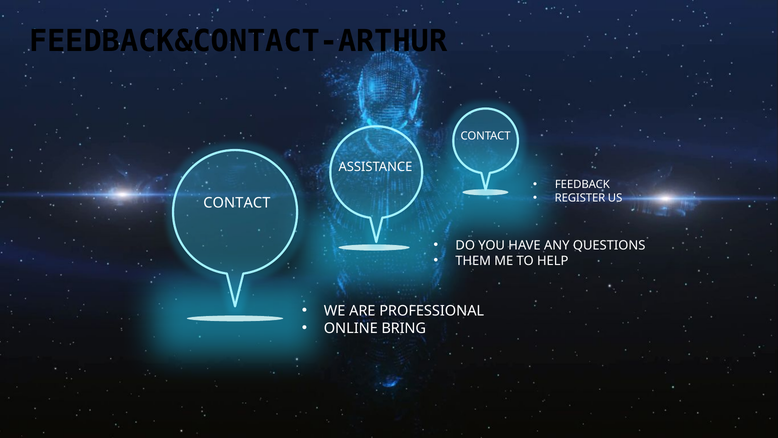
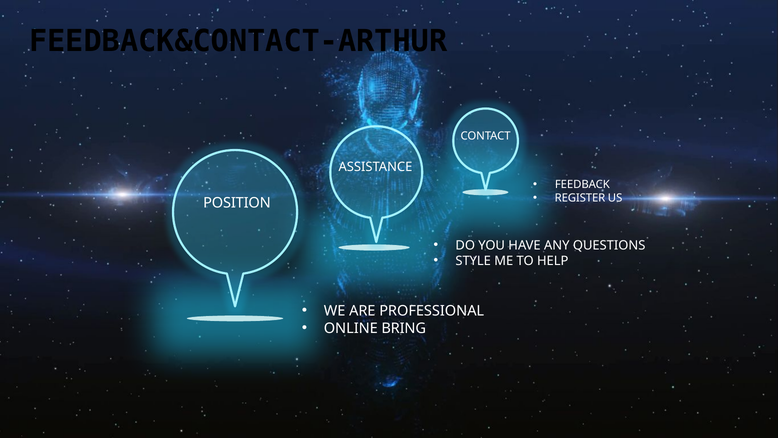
CONTACT at (237, 203): CONTACT -> POSITION
THEM: THEM -> STYLE
